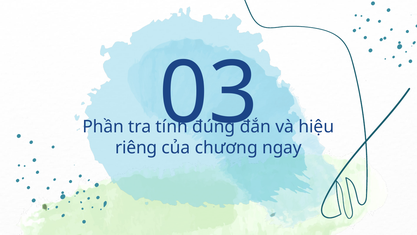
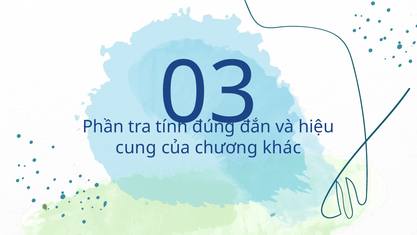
riêng: riêng -> cung
ngay: ngay -> khác
